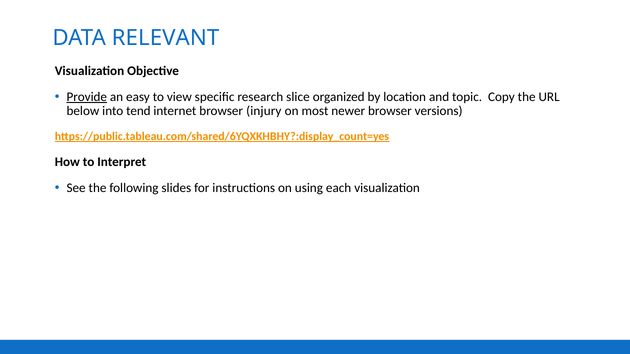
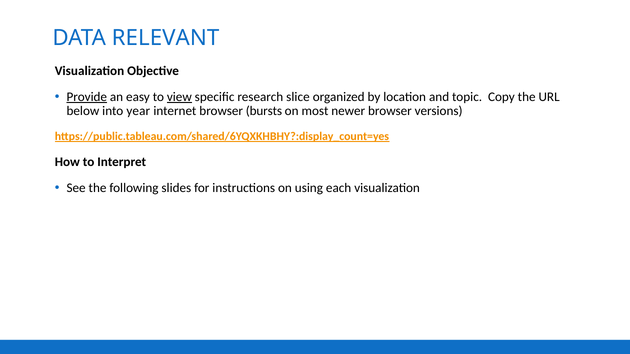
view underline: none -> present
tend: tend -> year
injury: injury -> bursts
